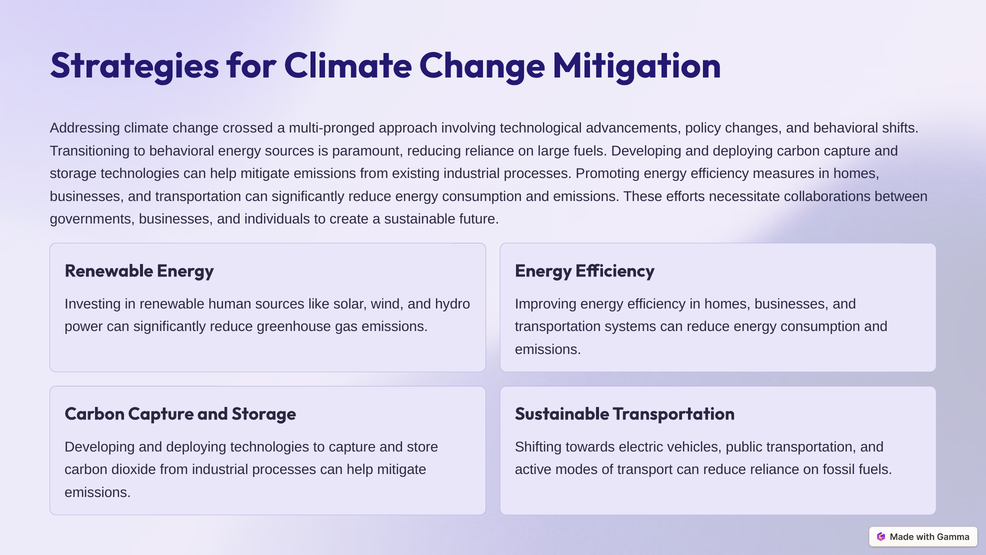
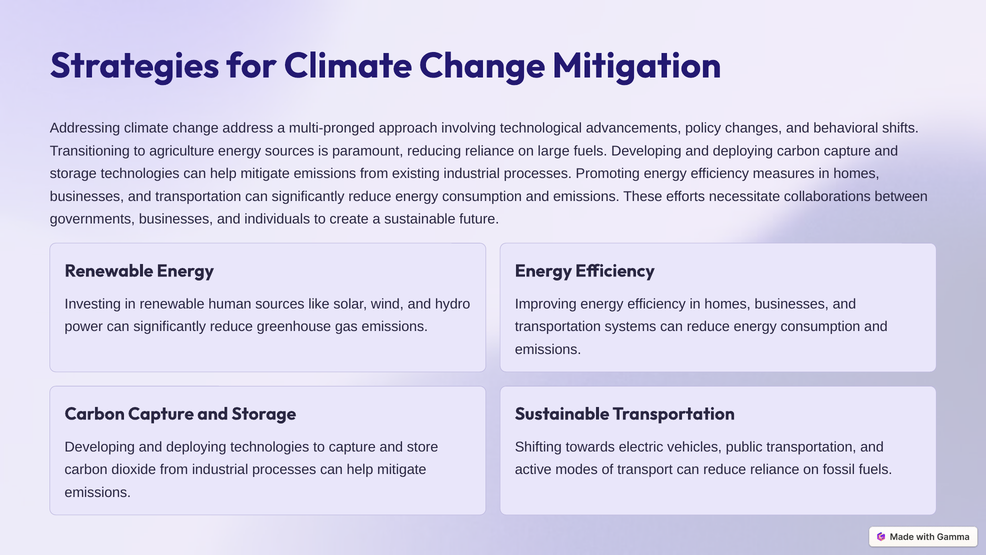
crossed: crossed -> address
to behavioral: behavioral -> agriculture
